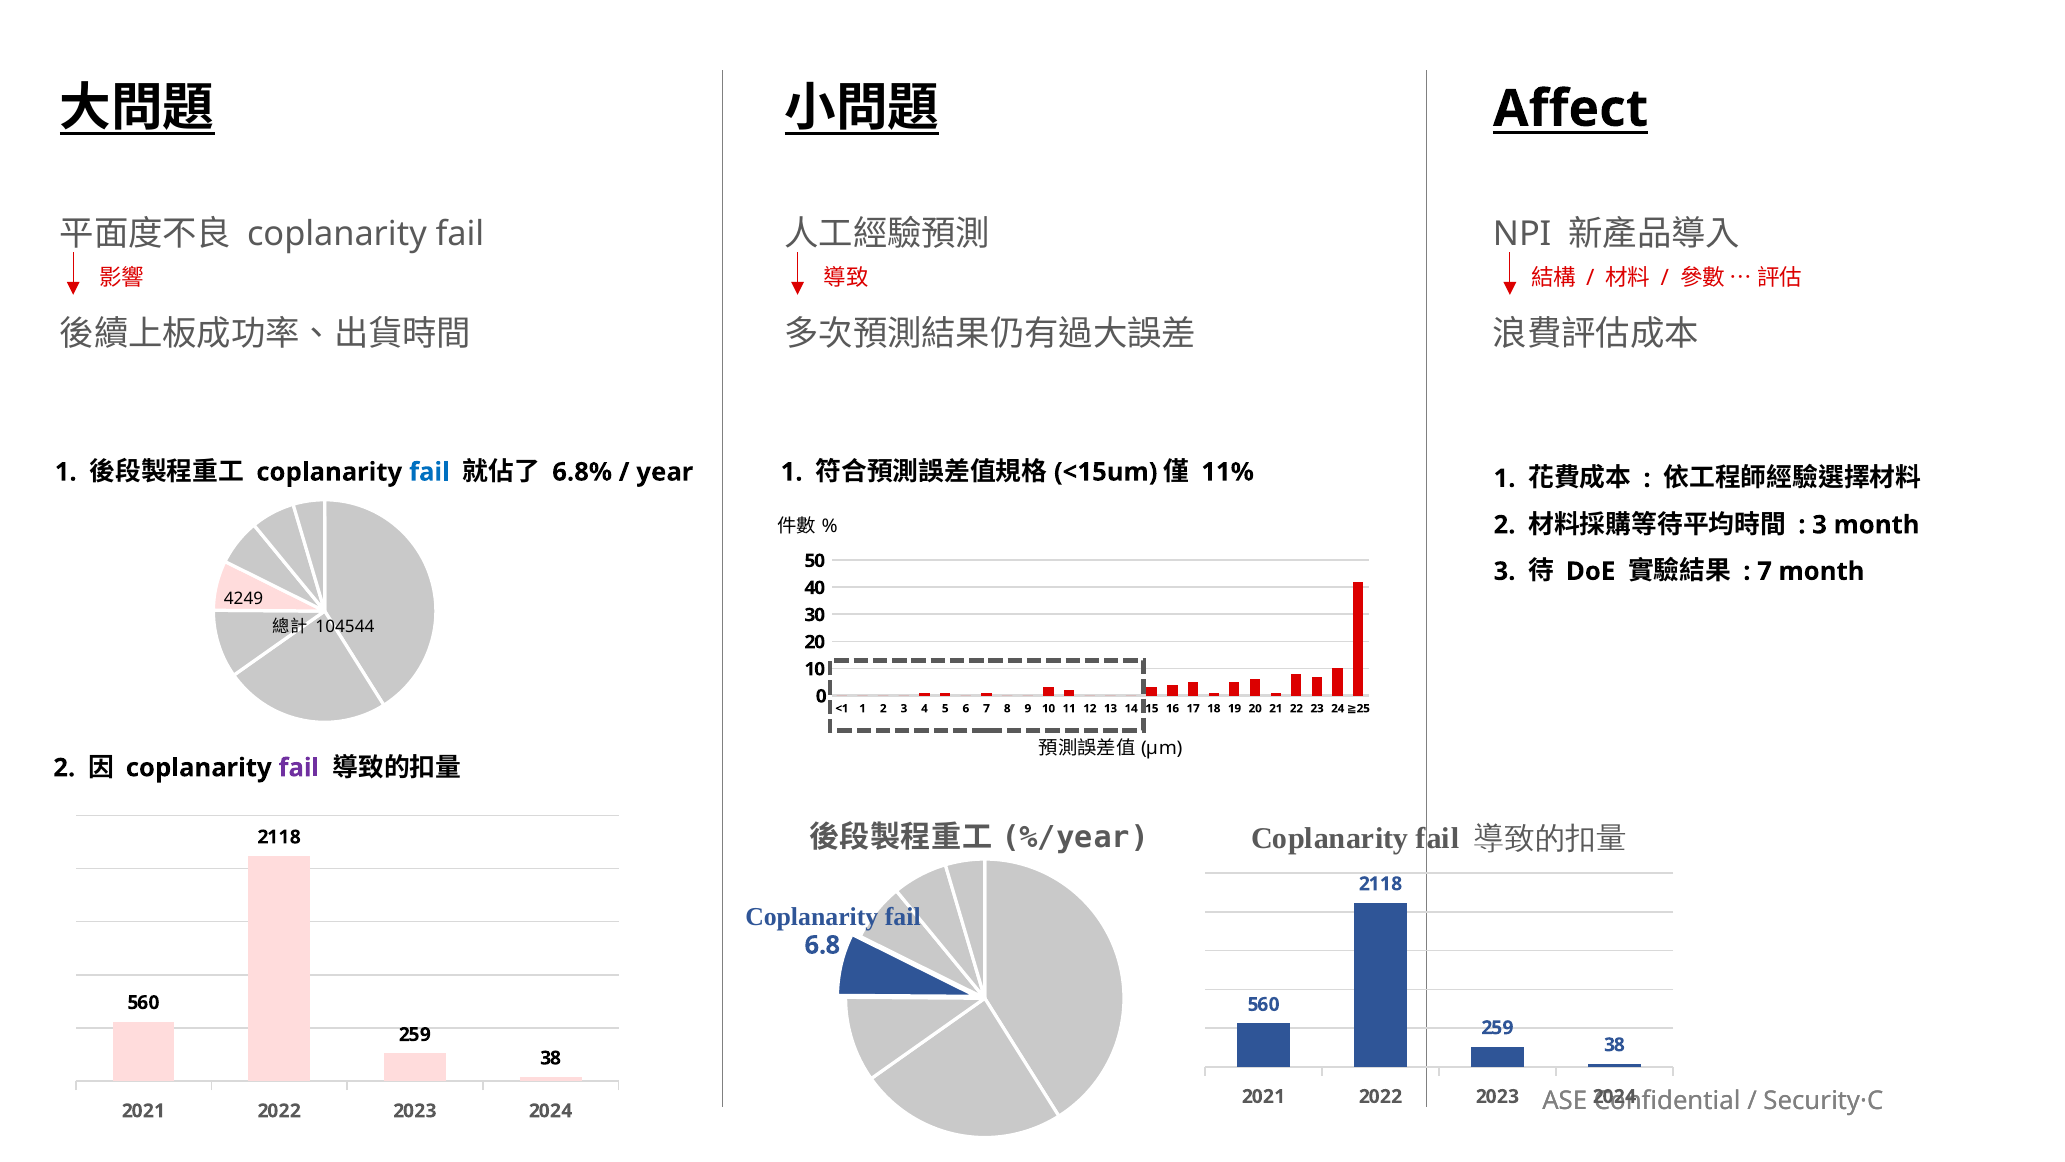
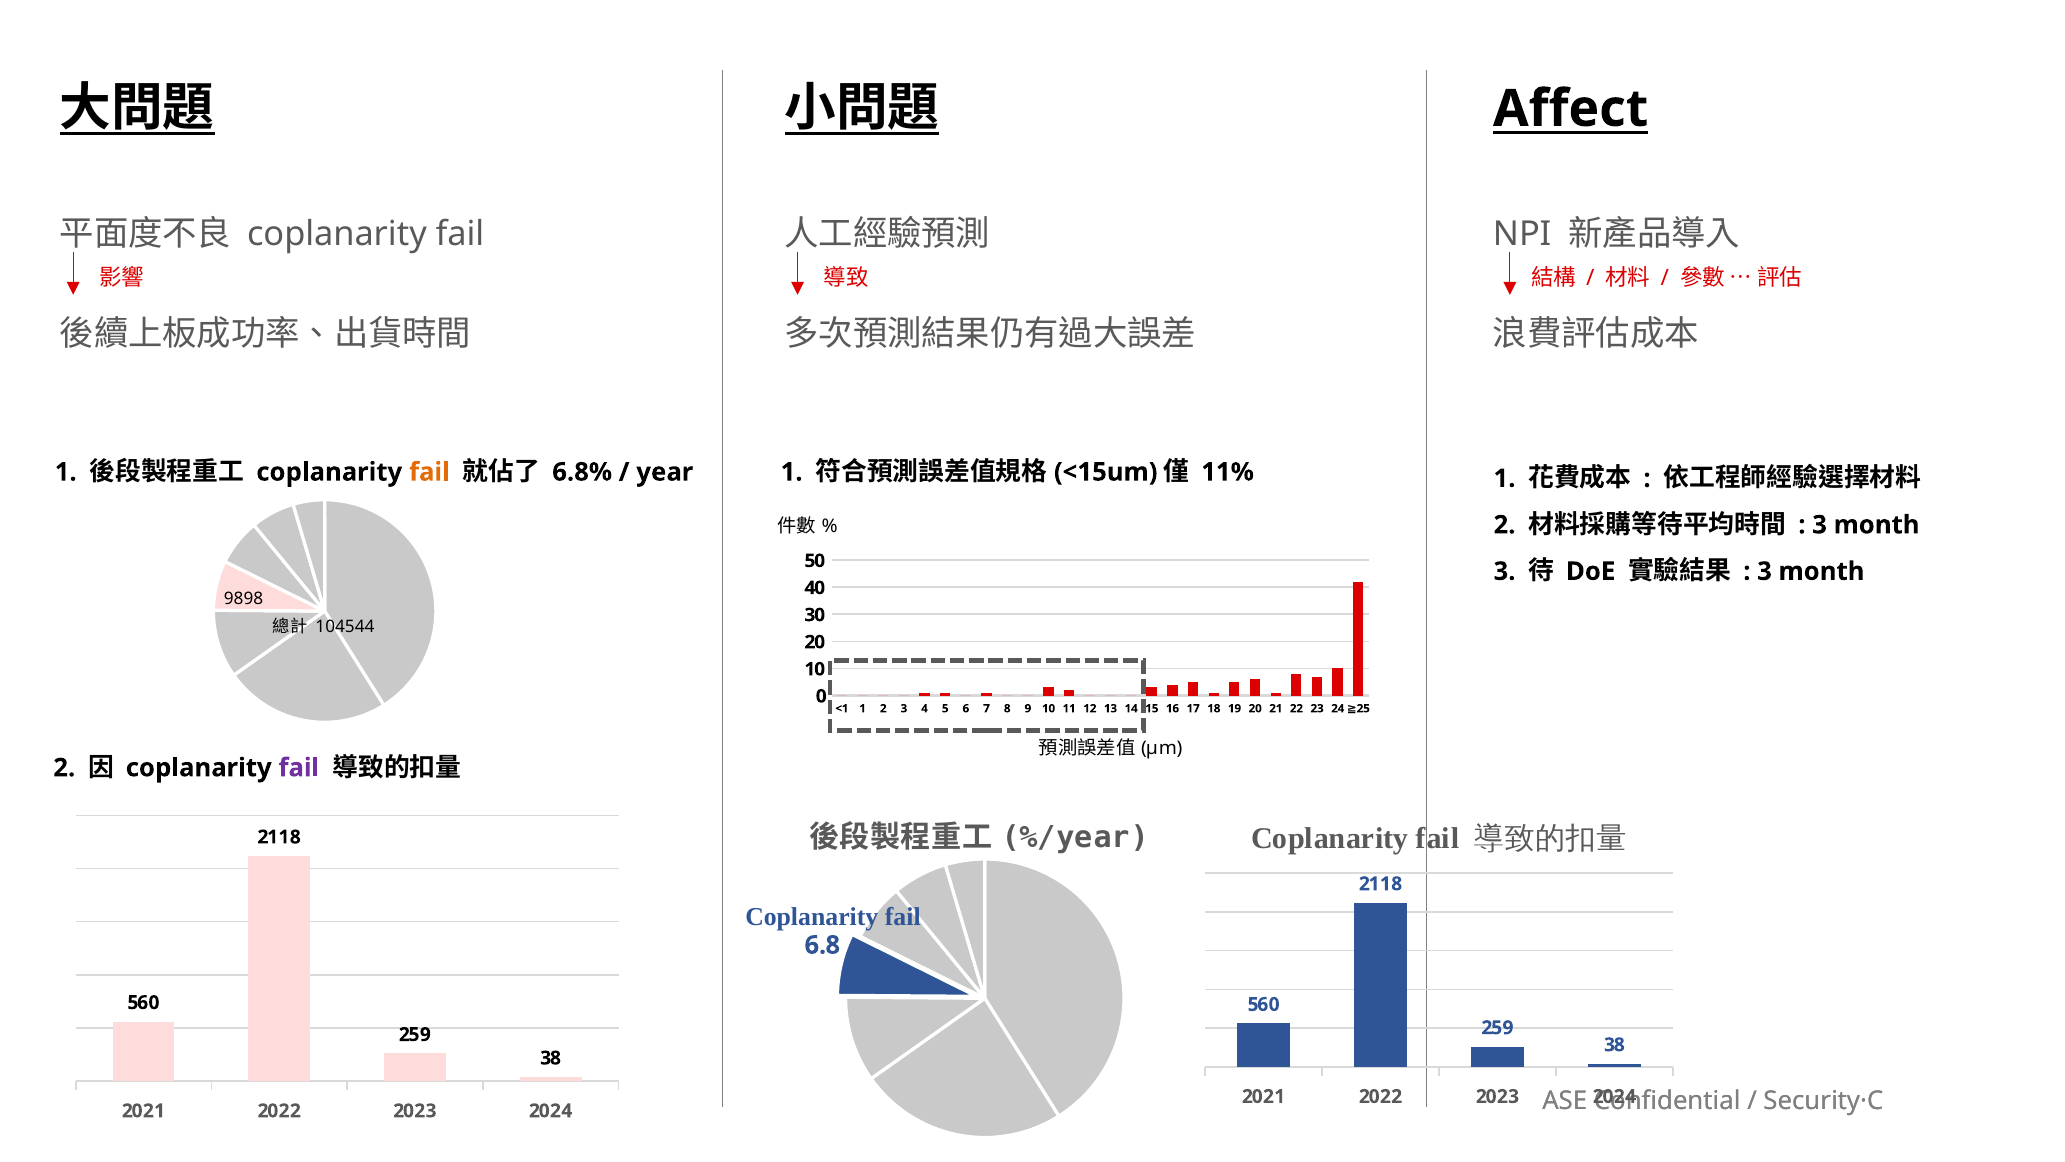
fail at (429, 472) colour: blue -> orange
7 at (1765, 571): 7 -> 3
4249: 4249 -> 9898
